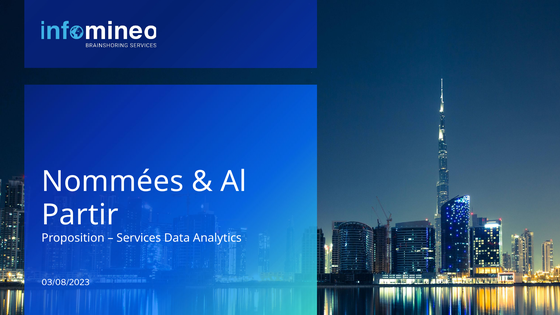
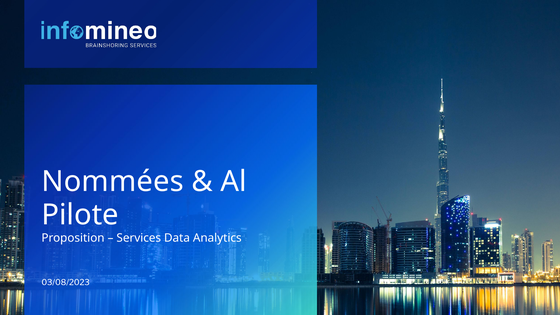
Partir: Partir -> Pilote
